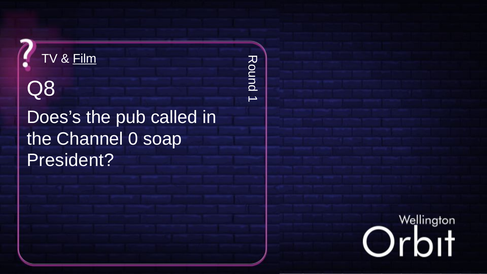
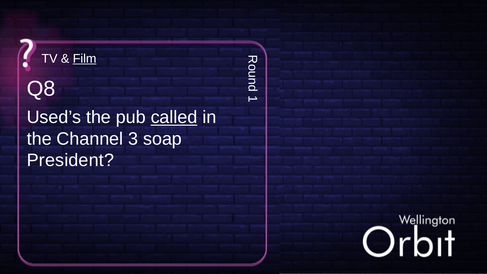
Does’s: Does’s -> Used’s
called underline: none -> present
0: 0 -> 3
